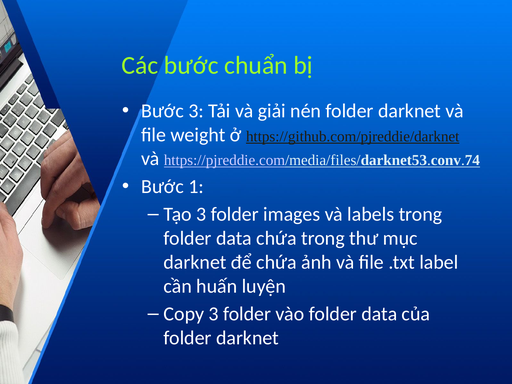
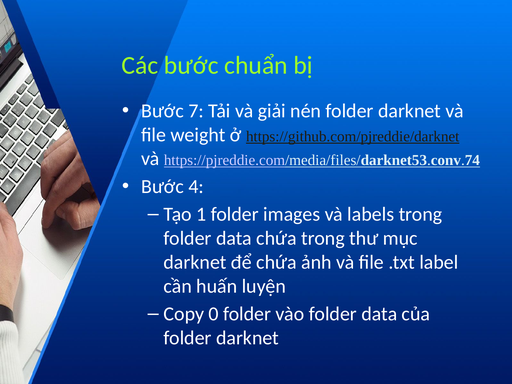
Bước 3: 3 -> 7
1: 1 -> 4
Tạo 3: 3 -> 1
Copy 3: 3 -> 0
